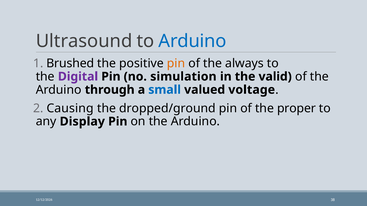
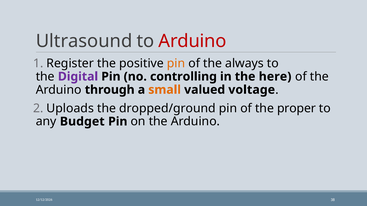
Arduino at (192, 41) colour: blue -> red
Brushed: Brushed -> Register
simulation: simulation -> controlling
valid: valid -> here
small colour: blue -> orange
Causing: Causing -> Uploads
Display: Display -> Budget
